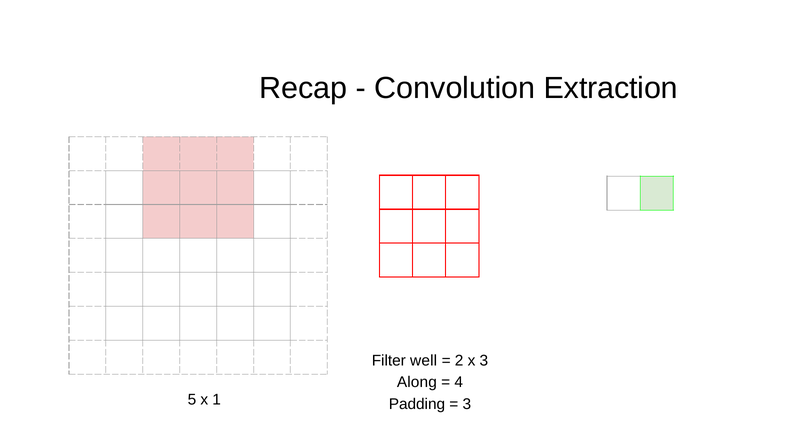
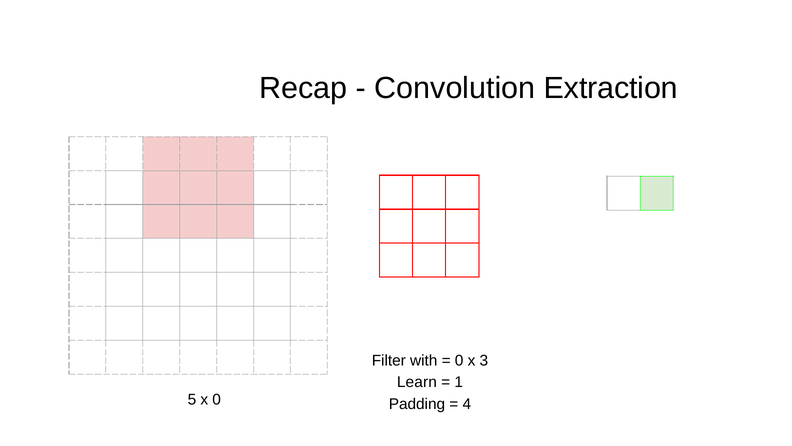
well: well -> with
2 at (459, 360): 2 -> 0
Along: Along -> Learn
4: 4 -> 1
x 1: 1 -> 0
3 at (467, 403): 3 -> 4
